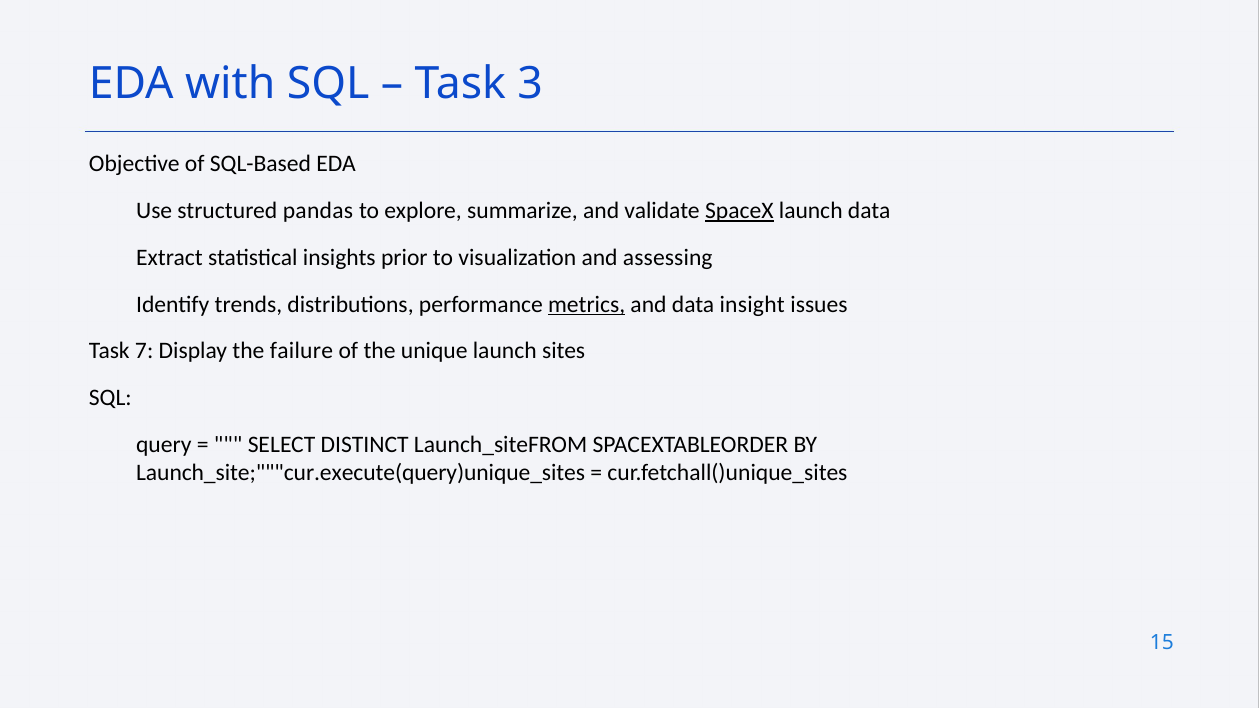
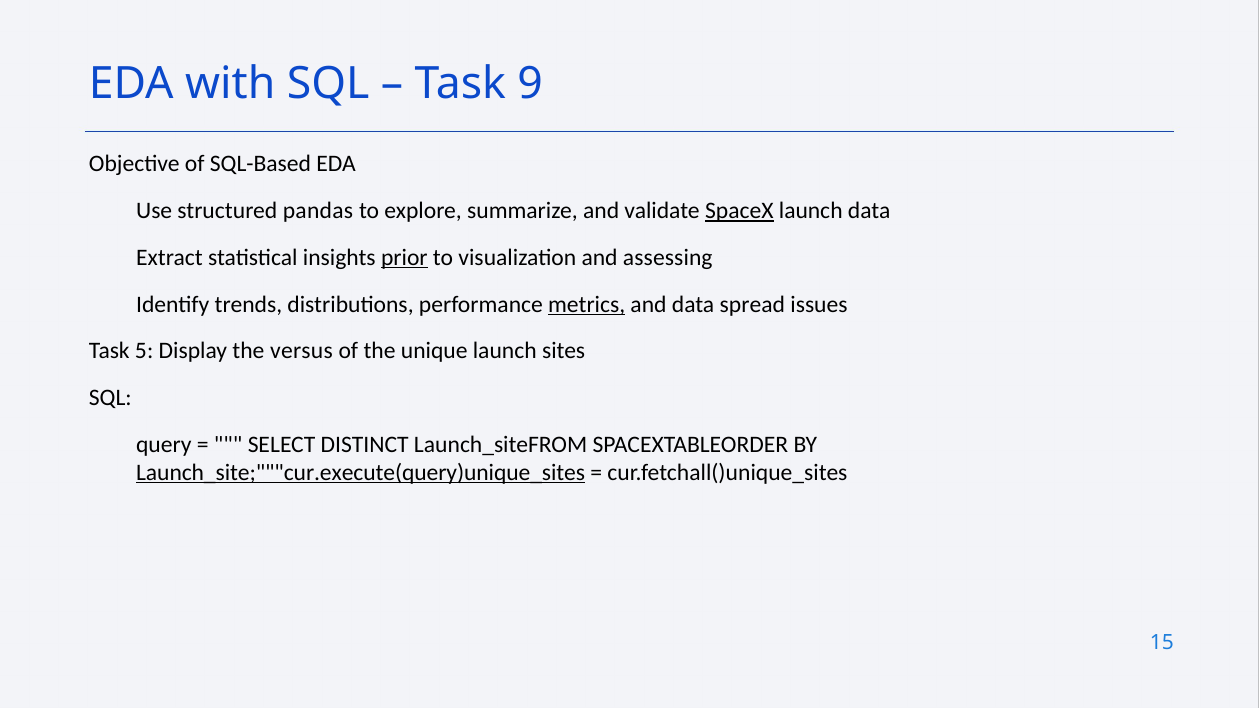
3: 3 -> 9
prior underline: none -> present
insight: insight -> spread
7: 7 -> 5
failure: failure -> versus
Launch_site;"""cur.execute(query)unique_sites underline: none -> present
